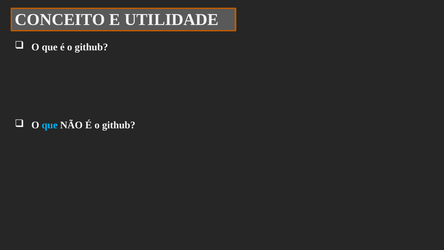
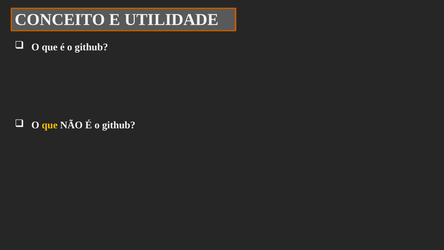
que at (50, 125) colour: light blue -> yellow
